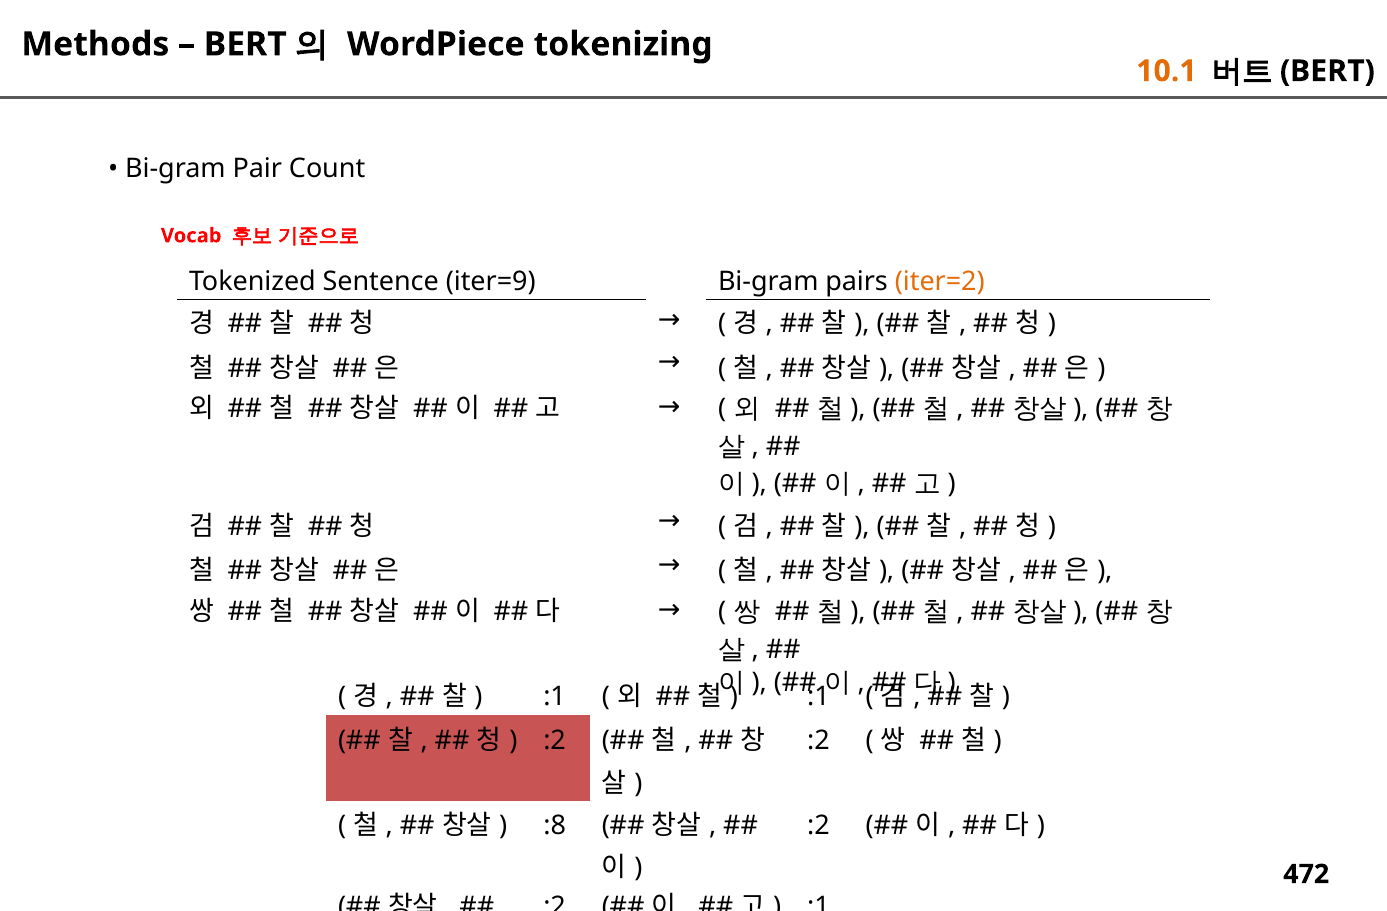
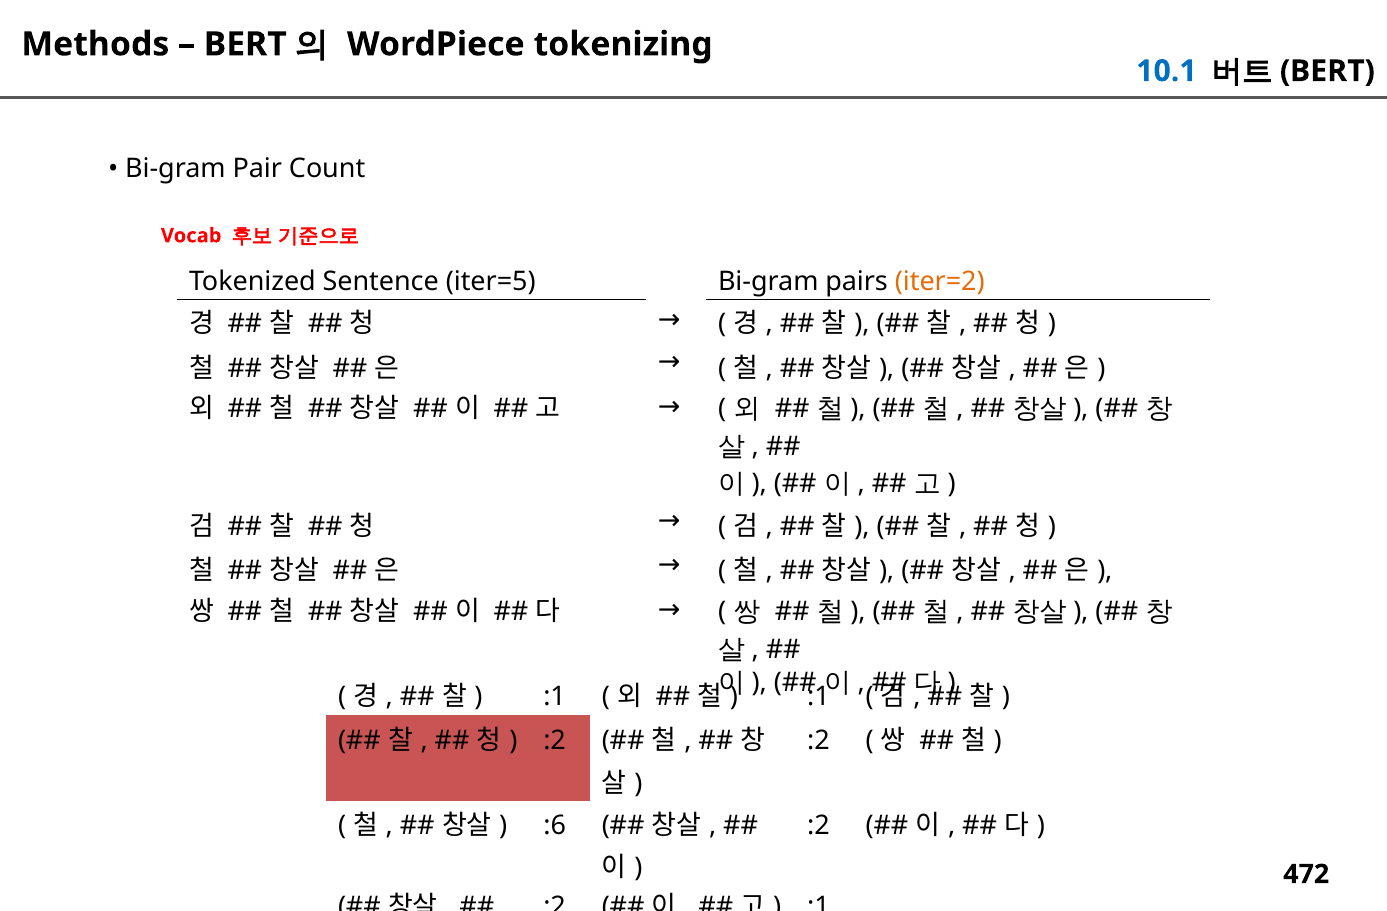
10.1 colour: orange -> blue
iter=9: iter=9 -> iter=5
:8: :8 -> :6
